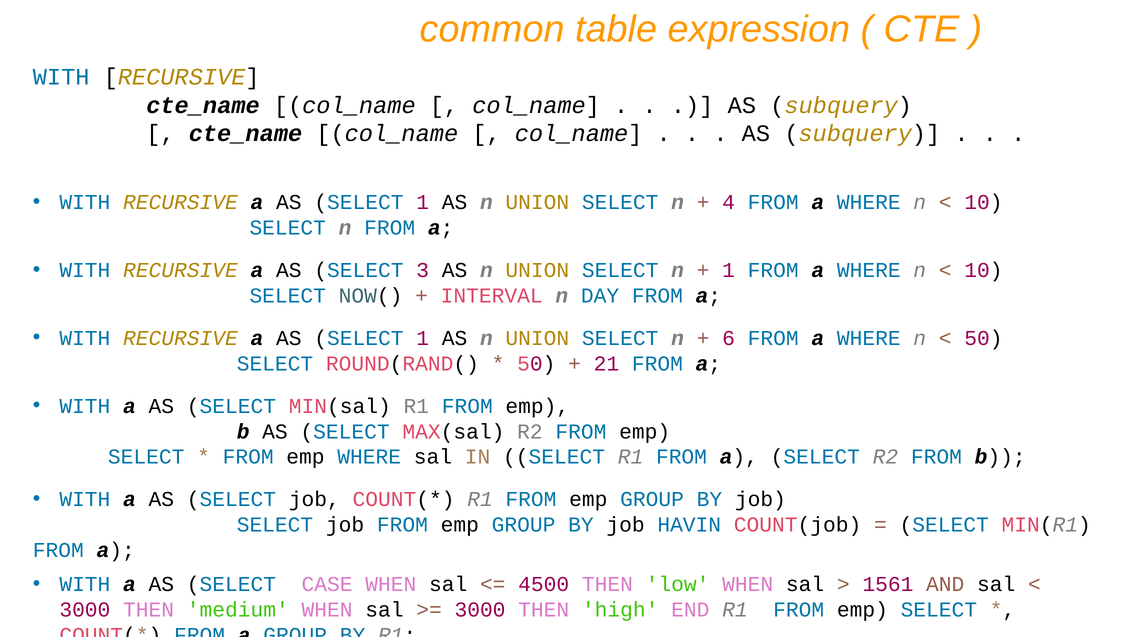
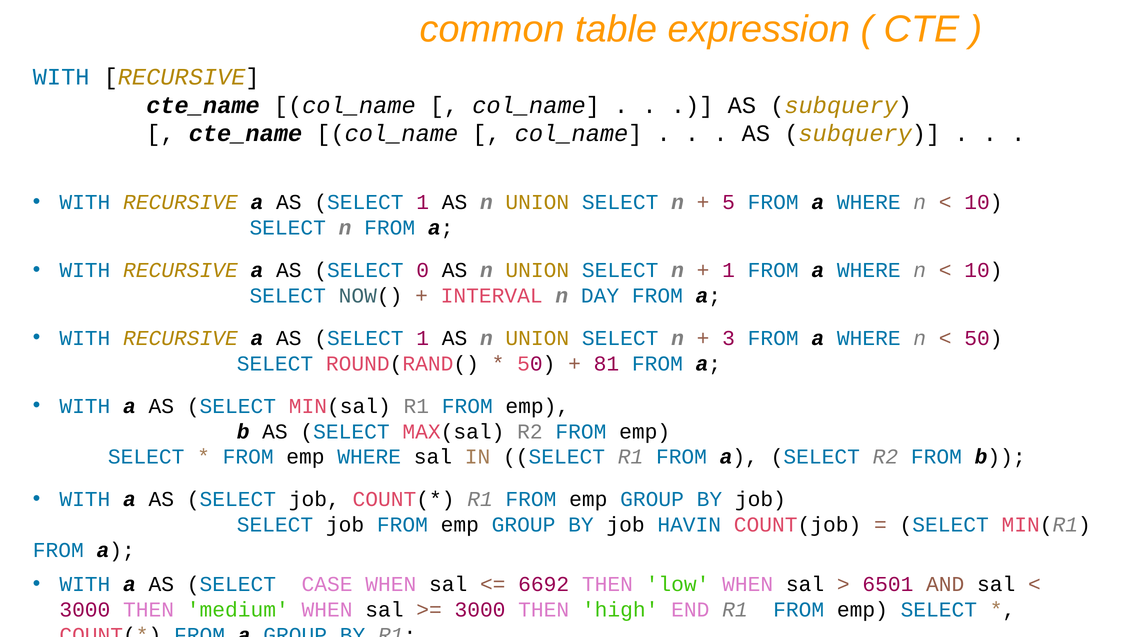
4: 4 -> 5
3: 3 -> 0
6: 6 -> 3
21: 21 -> 81
4500: 4500 -> 6692
1561: 1561 -> 6501
